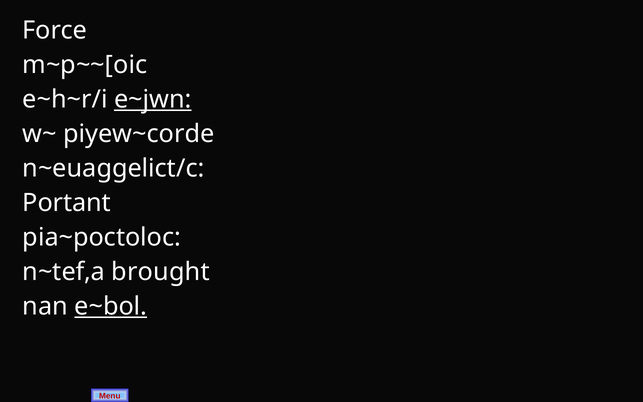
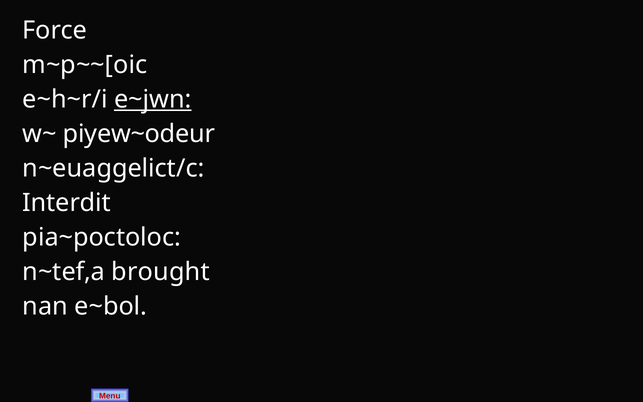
piyew~corde: piyew~corde -> piyew~odeur
Portant: Portant -> Interdit
e~bol underline: present -> none
